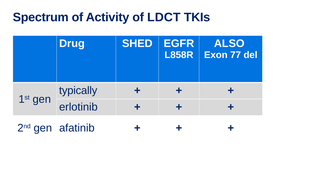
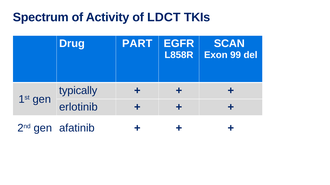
SHED: SHED -> PART
ALSO: ALSO -> SCAN
77: 77 -> 99
